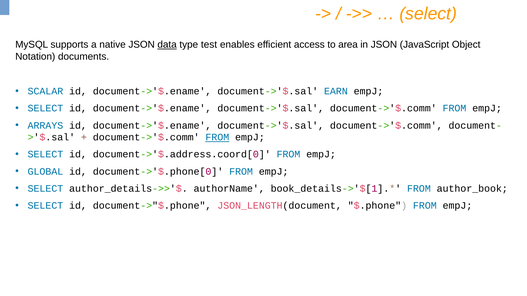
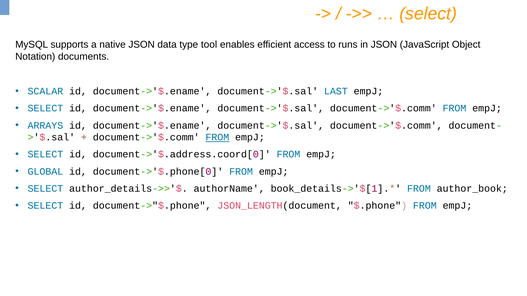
data underline: present -> none
test: test -> tool
area: area -> runs
EARN: EARN -> LAST
